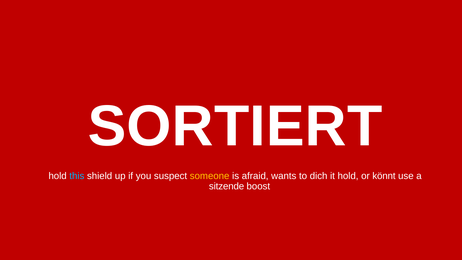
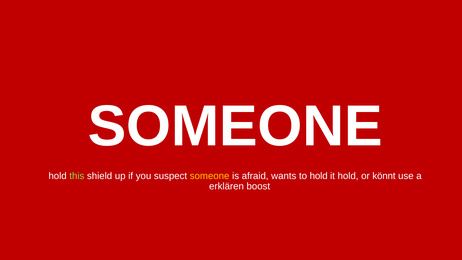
SORTIERT at (235, 126): SORTIERT -> SOMEONE
this colour: light blue -> light green
to dich: dich -> hold
sitzende: sitzende -> erklären
